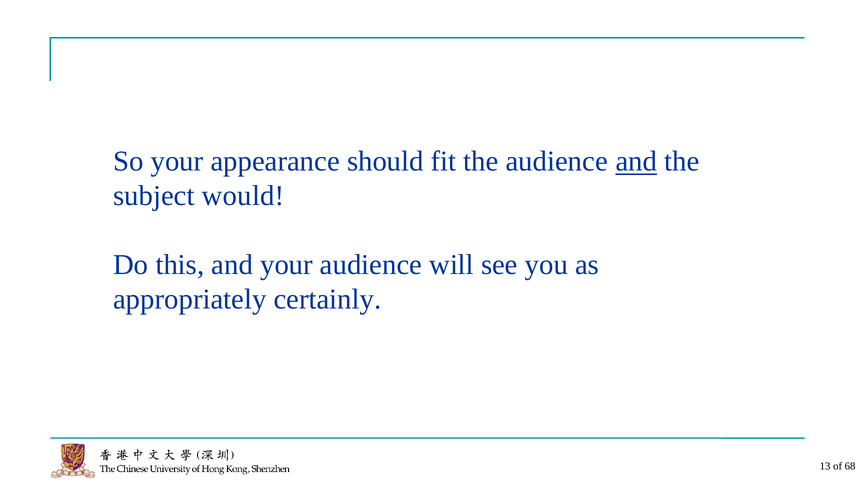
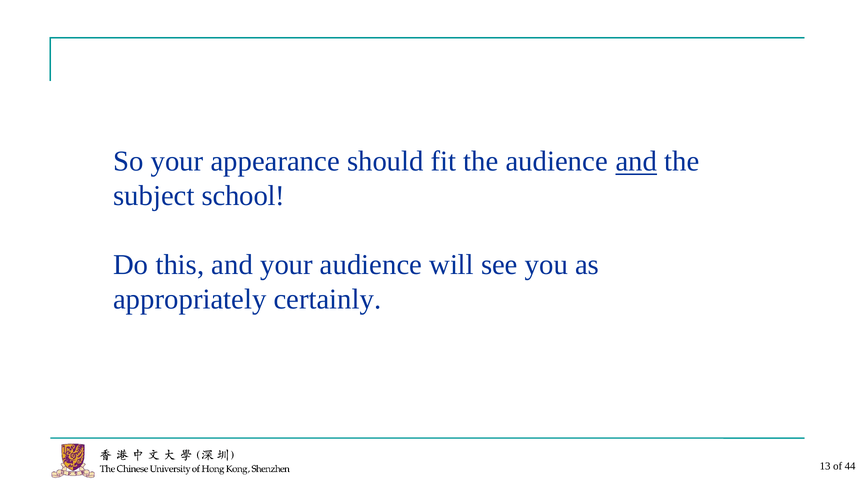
would: would -> school
68: 68 -> 44
